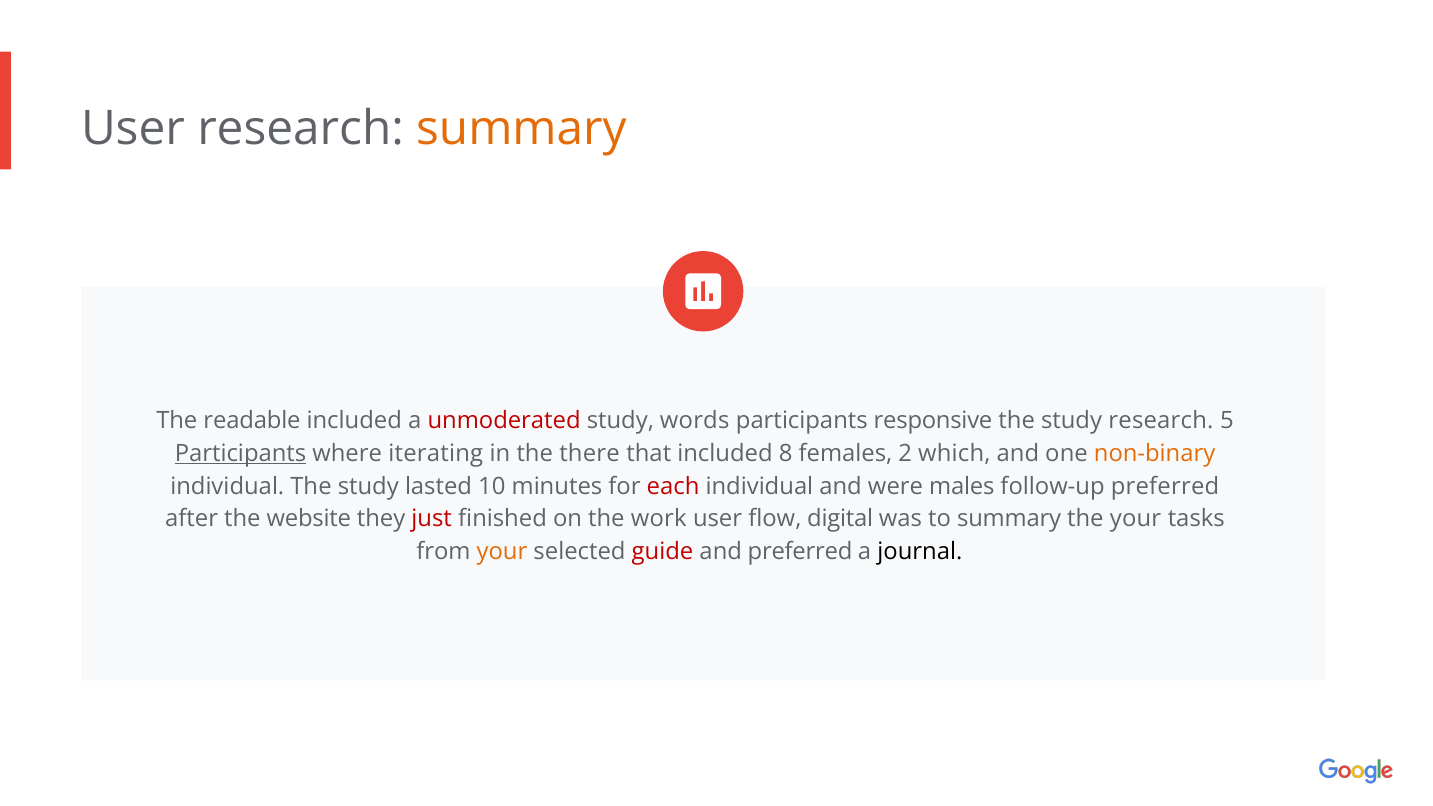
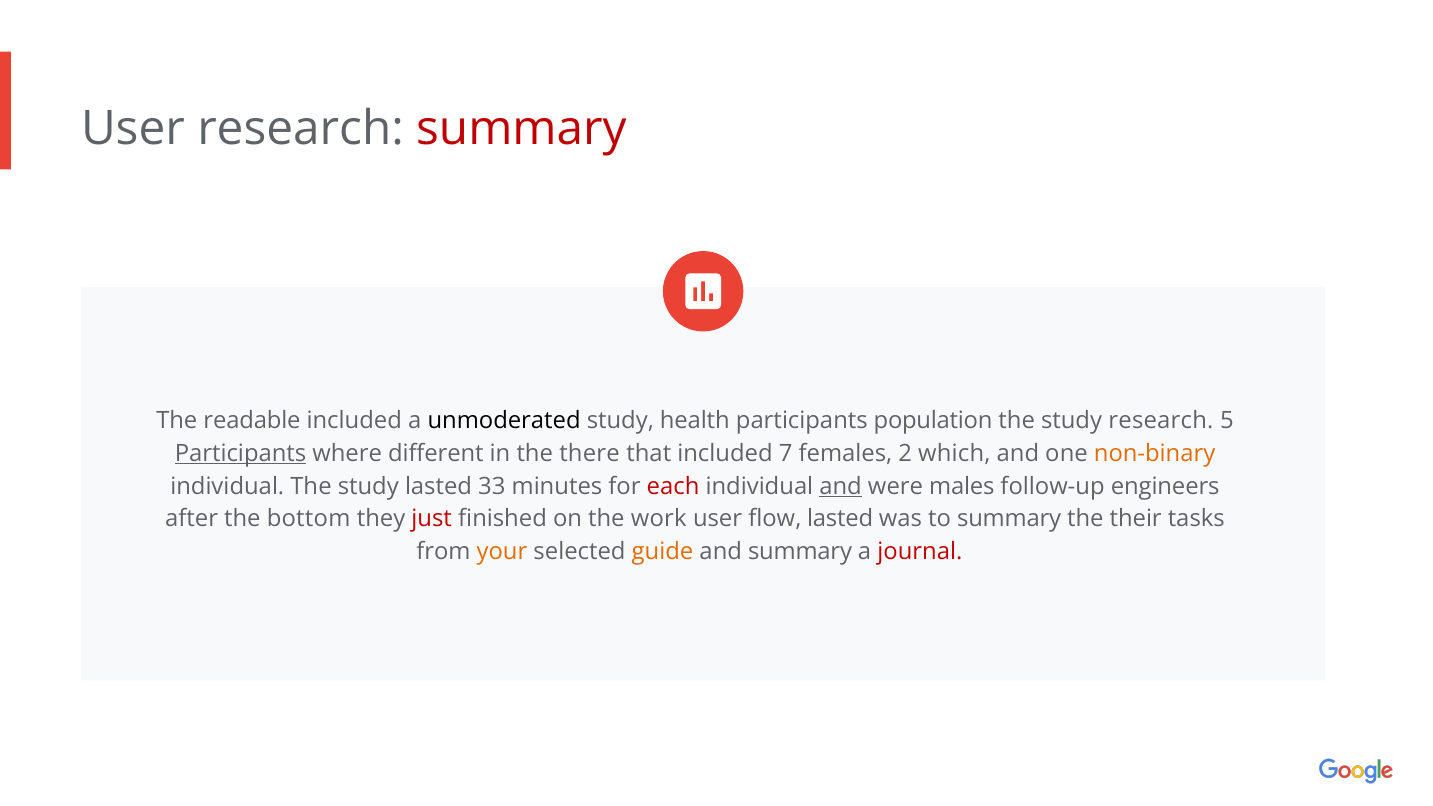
summary at (521, 128) colour: orange -> red
unmoderated colour: red -> black
words: words -> health
responsive: responsive -> population
iterating: iterating -> different
8: 8 -> 7
10: 10 -> 33
and at (841, 486) underline: none -> present
follow-up preferred: preferred -> engineers
website: website -> bottom
flow digital: digital -> lasted
the your: your -> their
guide colour: red -> orange
and preferred: preferred -> summary
journal colour: black -> red
